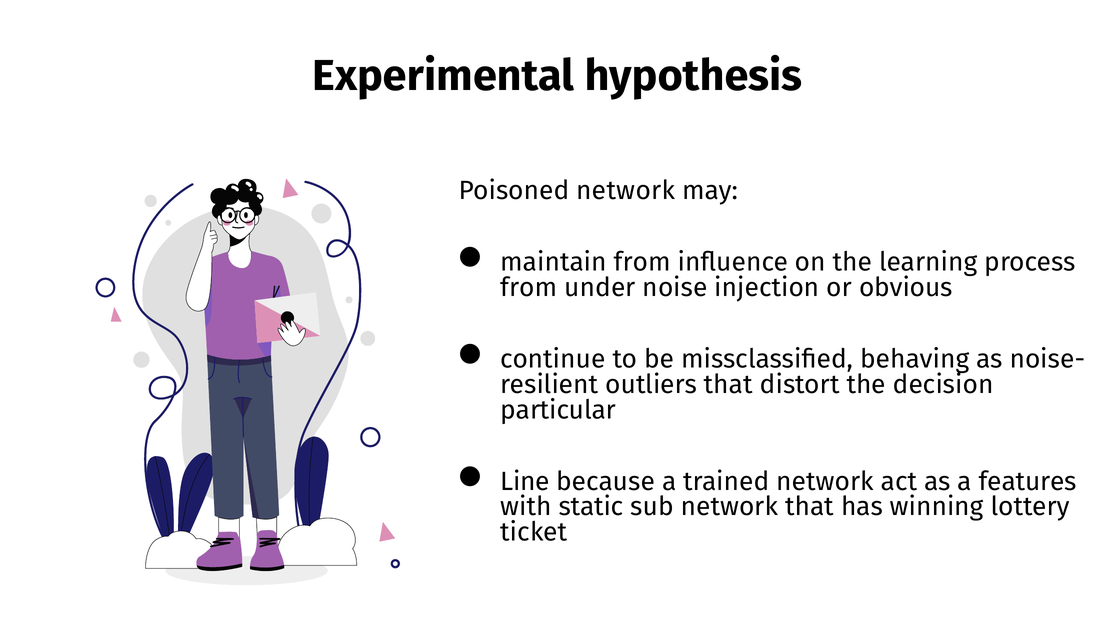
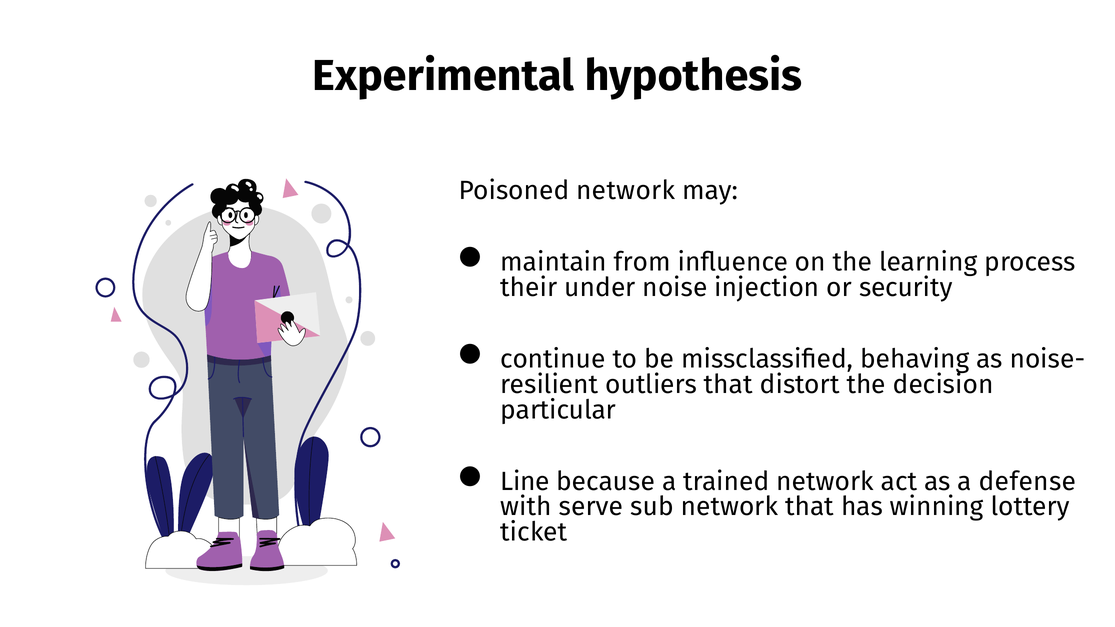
from at (529, 288): from -> their
obvious: obvious -> security
features: features -> defense
static: static -> serve
